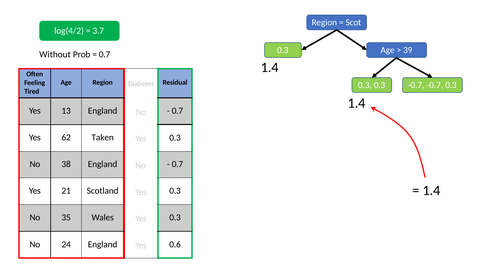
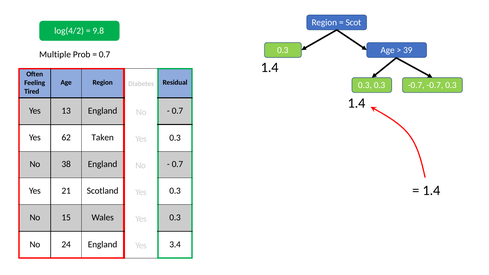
3.7: 3.7 -> 9.8
Without: Without -> Multiple
35: 35 -> 15
0.6: 0.6 -> 3.4
